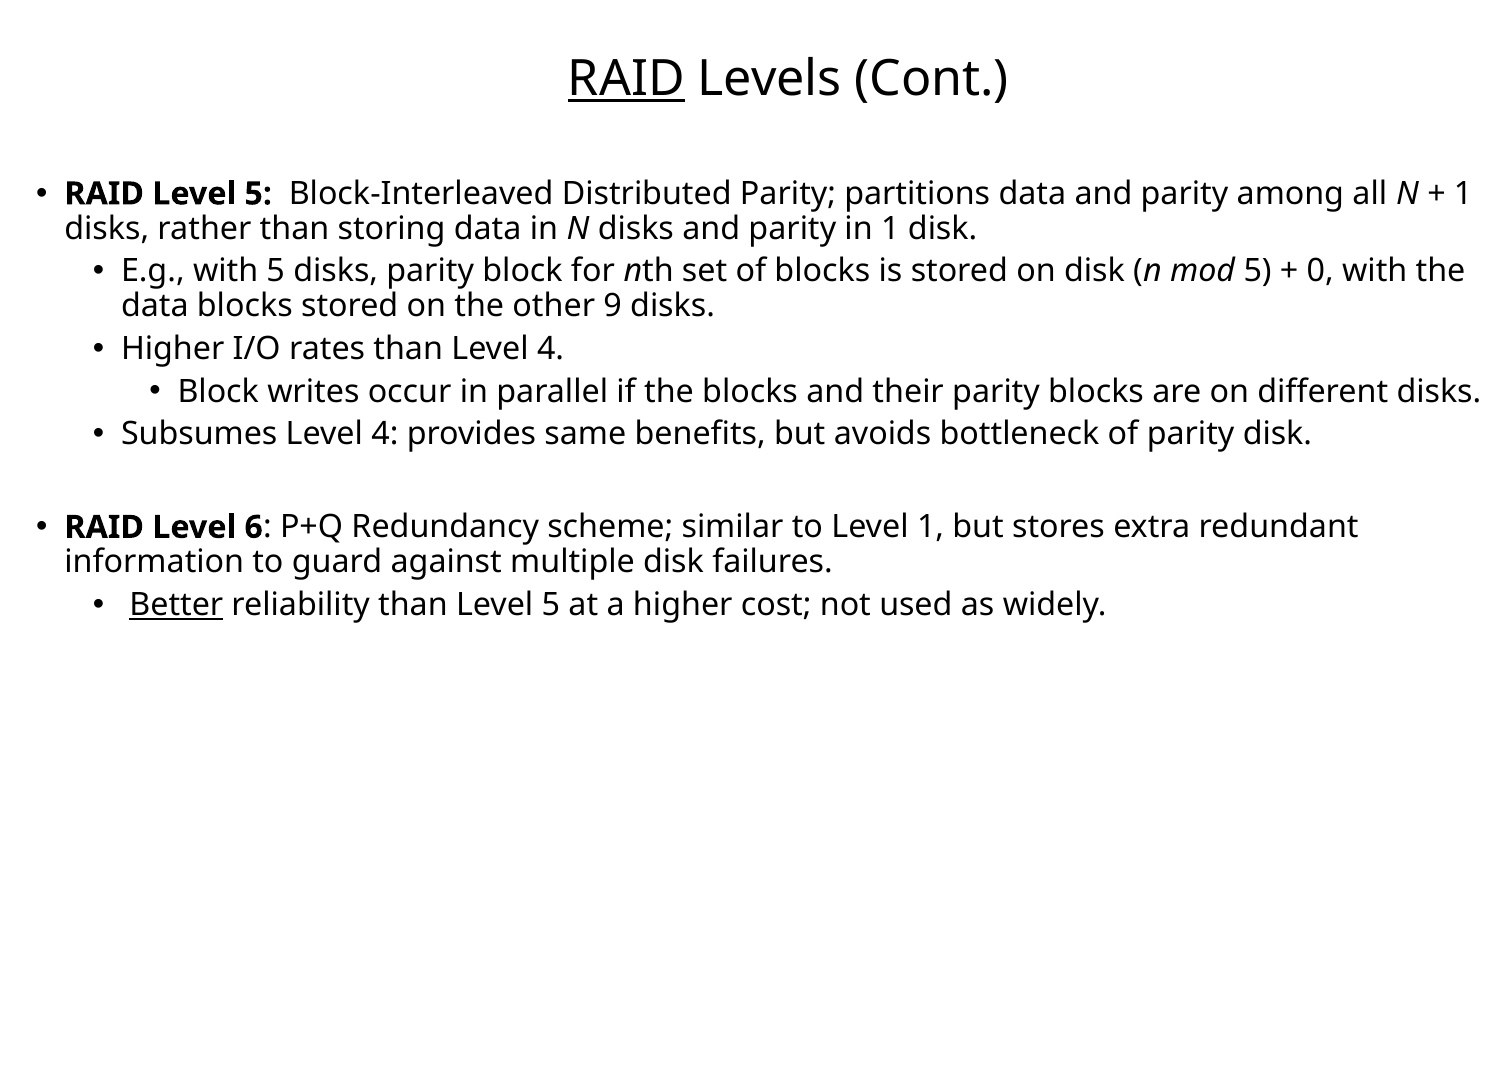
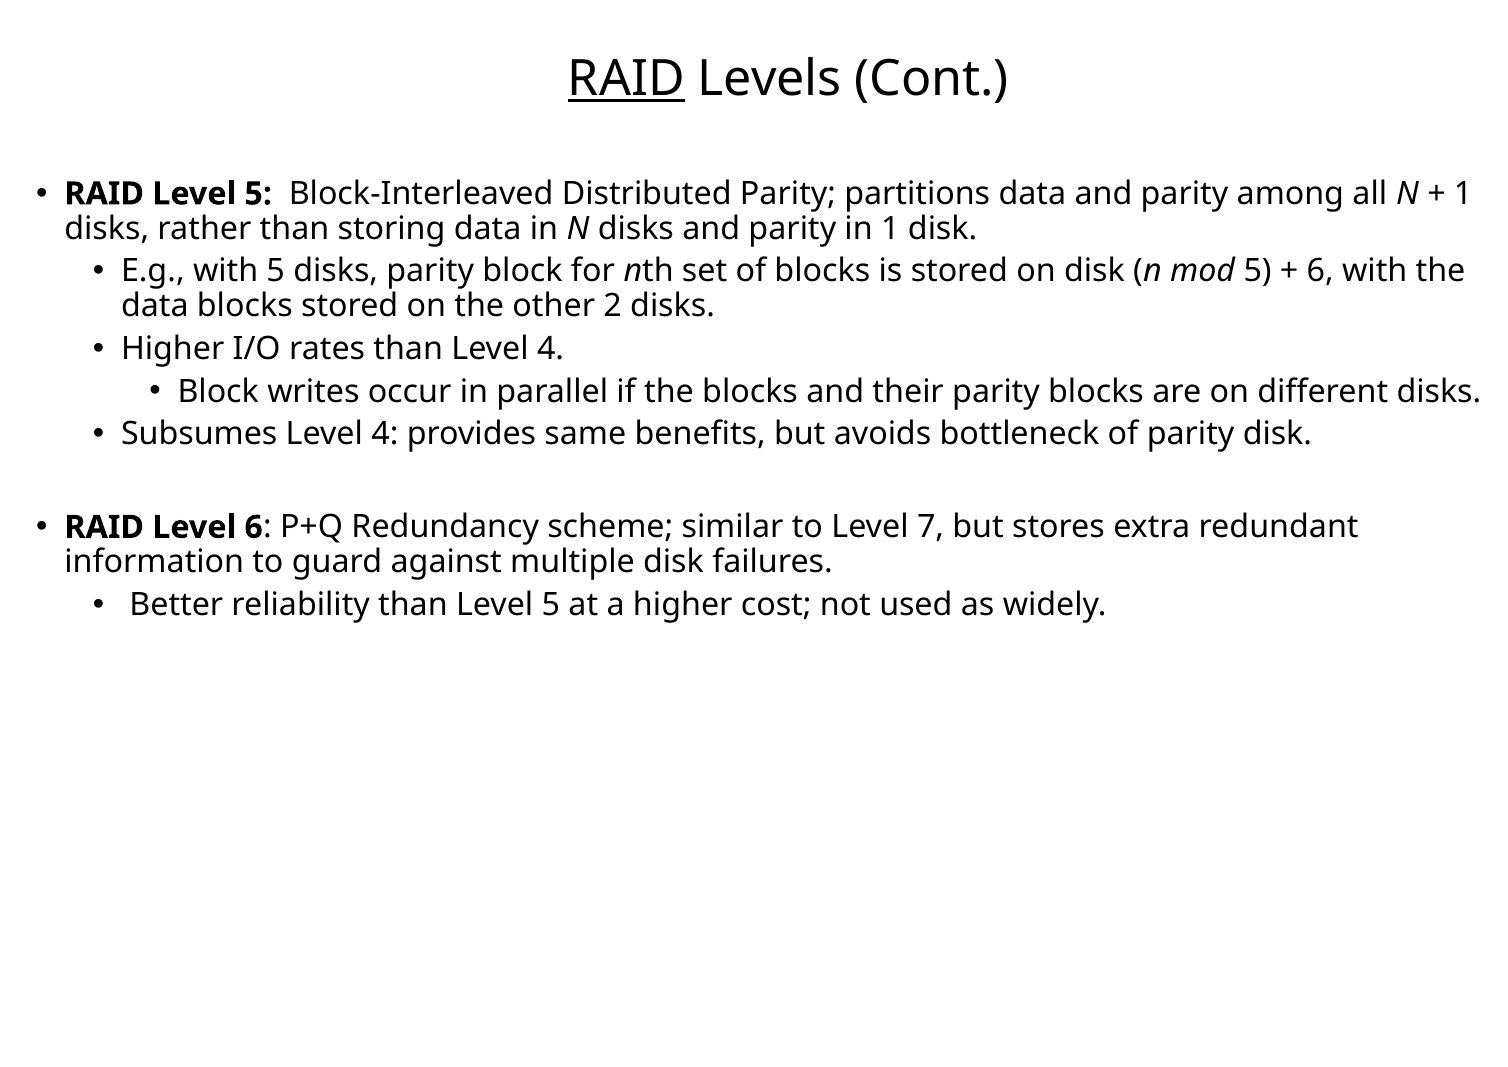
0 at (1320, 271): 0 -> 6
9: 9 -> 2
Level 1: 1 -> 7
Better underline: present -> none
